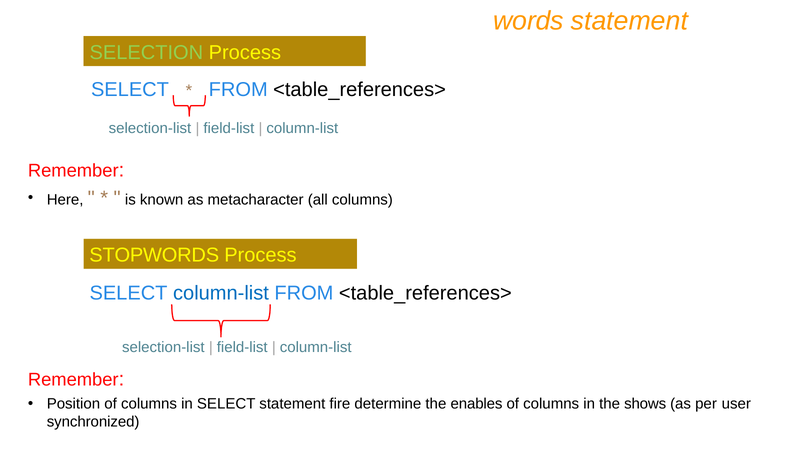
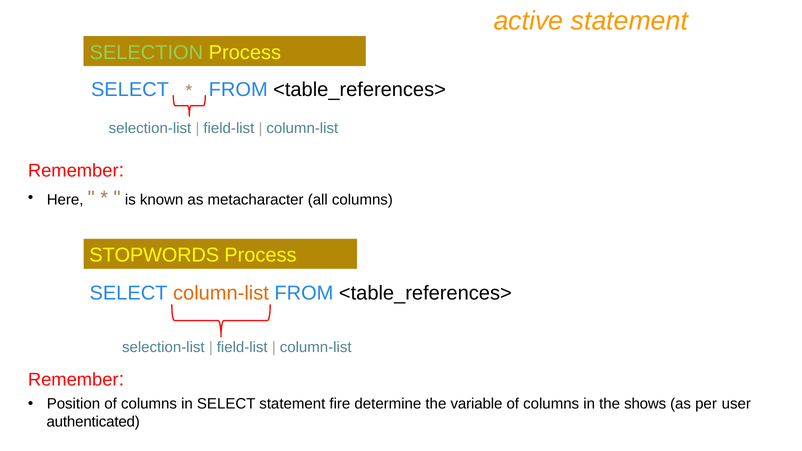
words: words -> active
column-list at (221, 293) colour: blue -> orange
enables: enables -> variable
synchronized: synchronized -> authenticated
